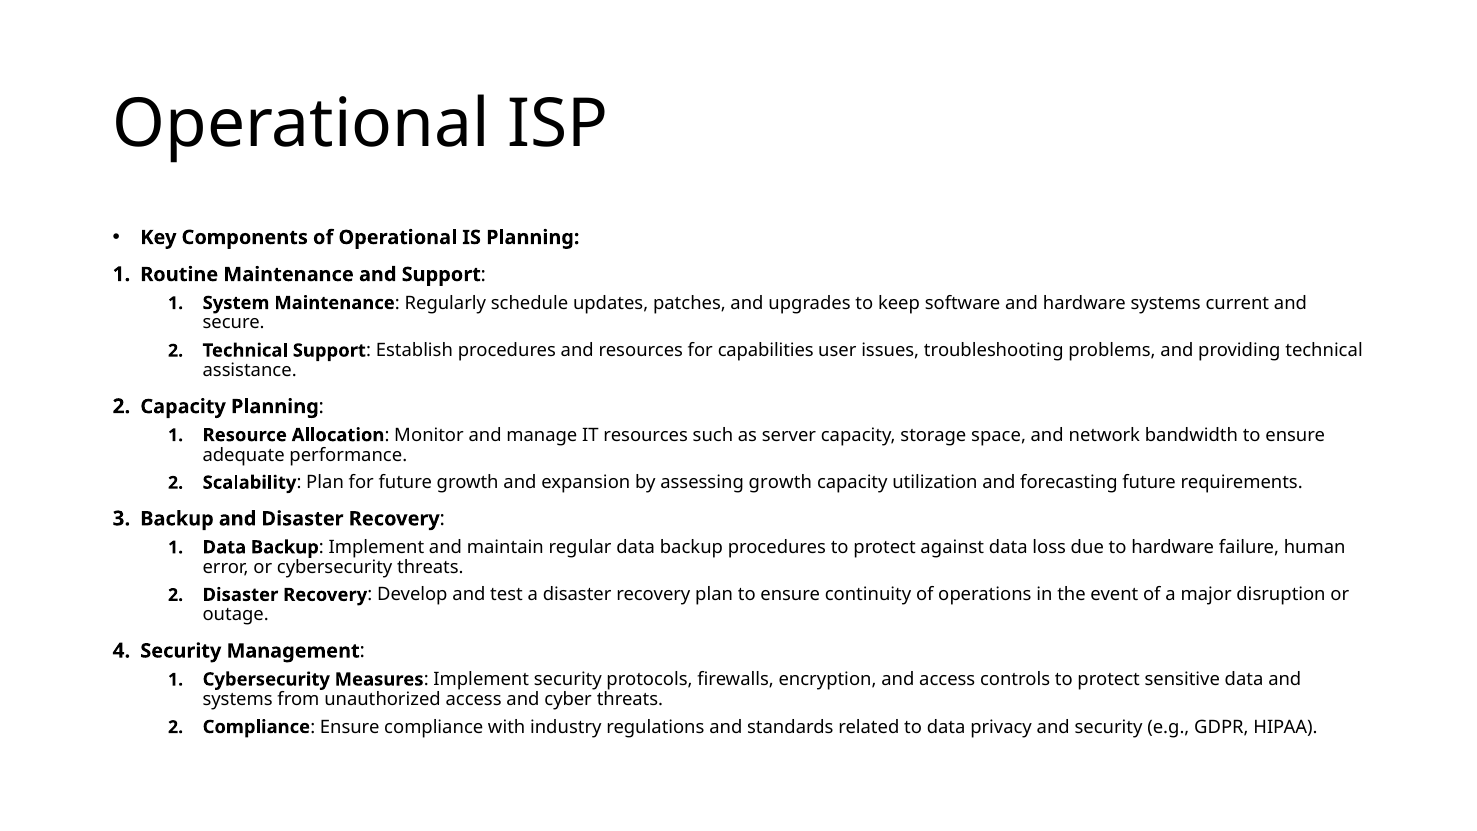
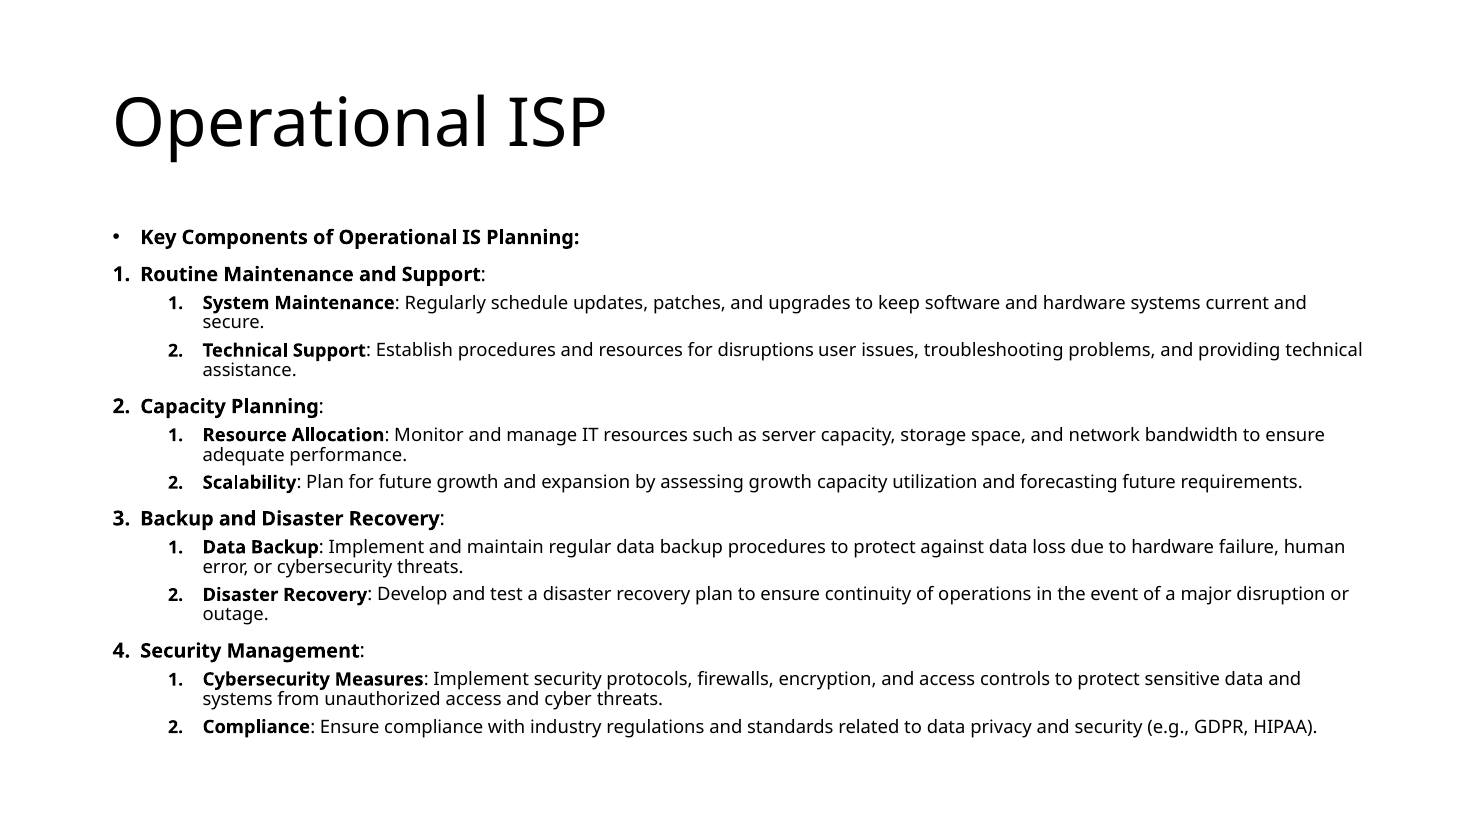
capabilities: capabilities -> disruptions
